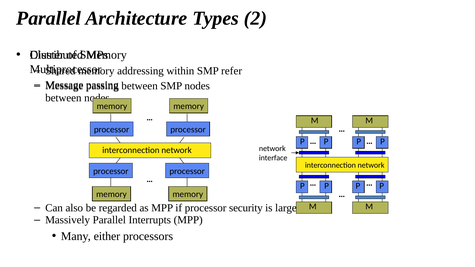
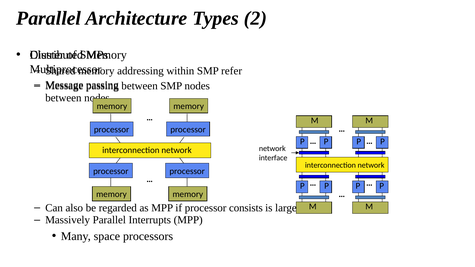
security: security -> consists
either: either -> space
